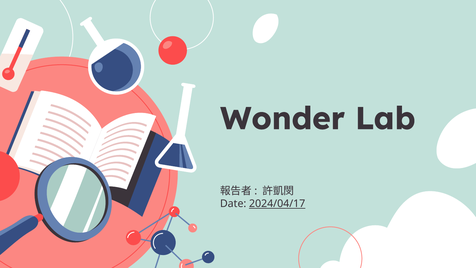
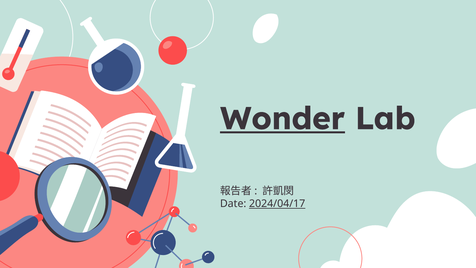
Wonder underline: none -> present
